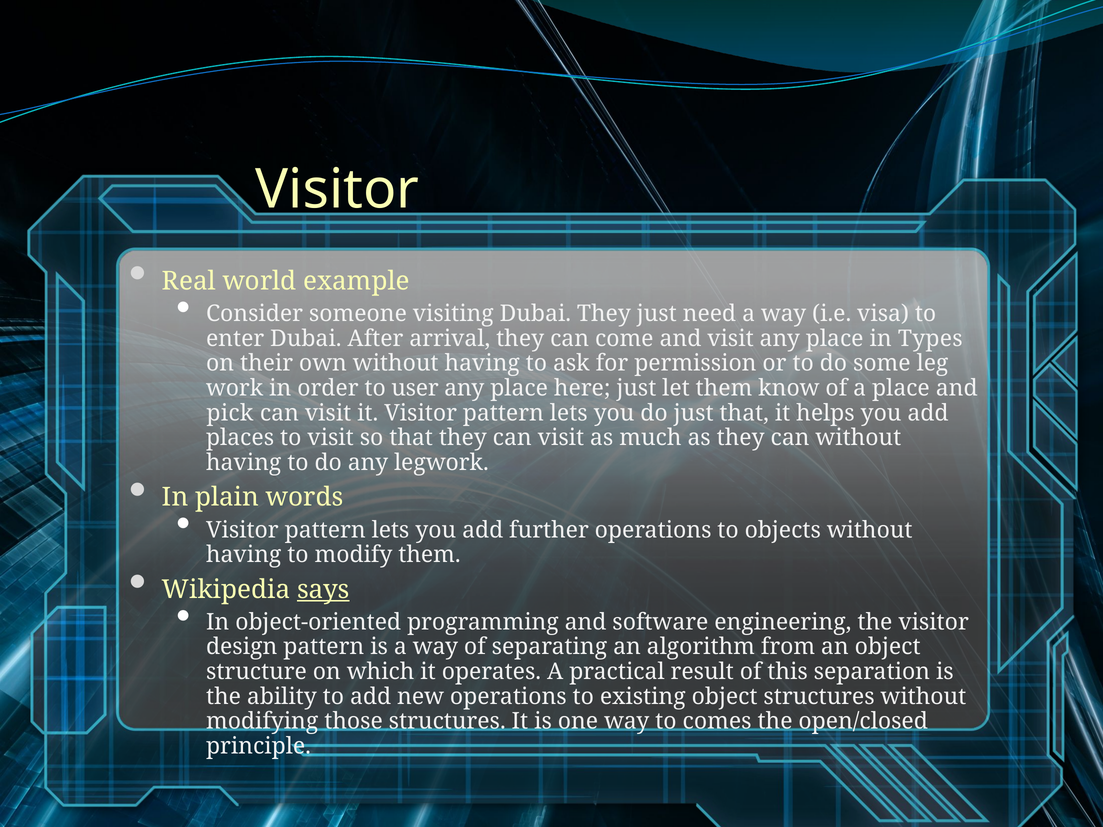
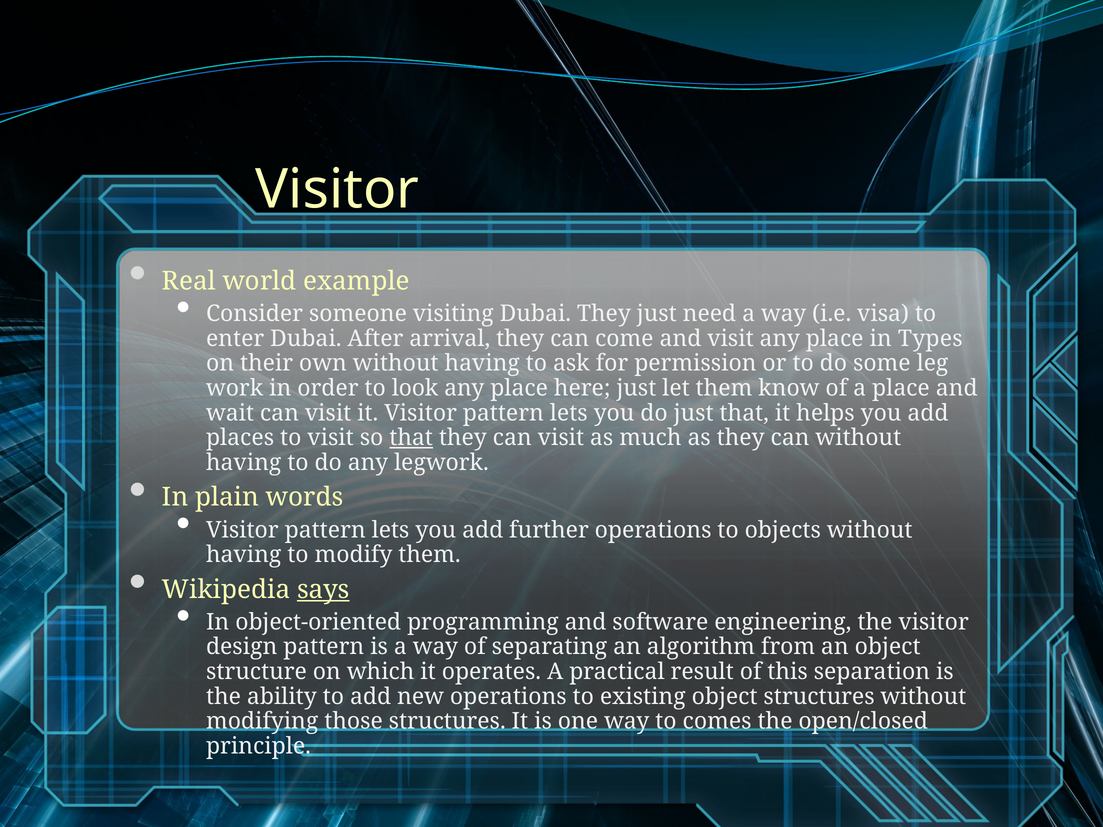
user: user -> look
pick: pick -> wait
that at (411, 438) underline: none -> present
